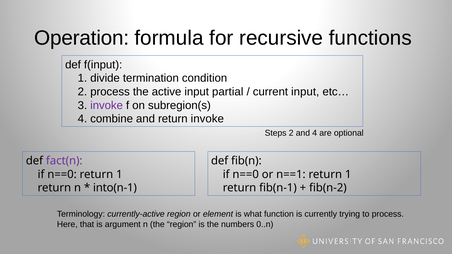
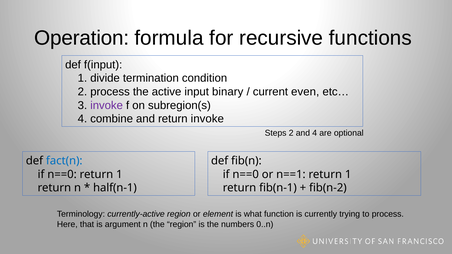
partial: partial -> binary
current input: input -> even
fact(n colour: purple -> blue
into(n-1: into(n-1 -> half(n-1
